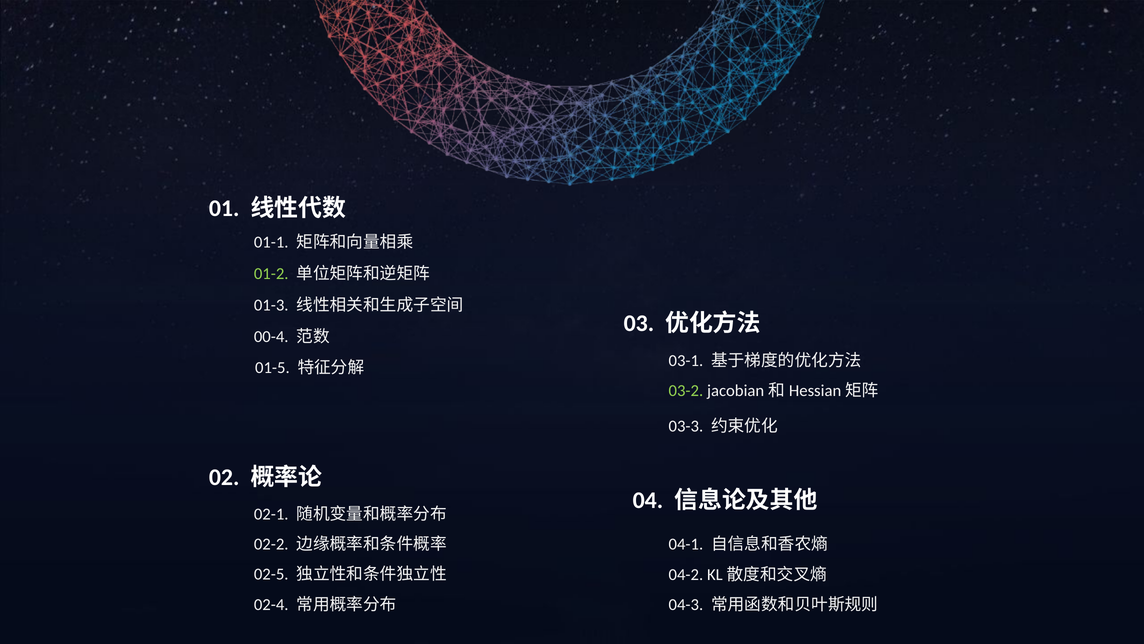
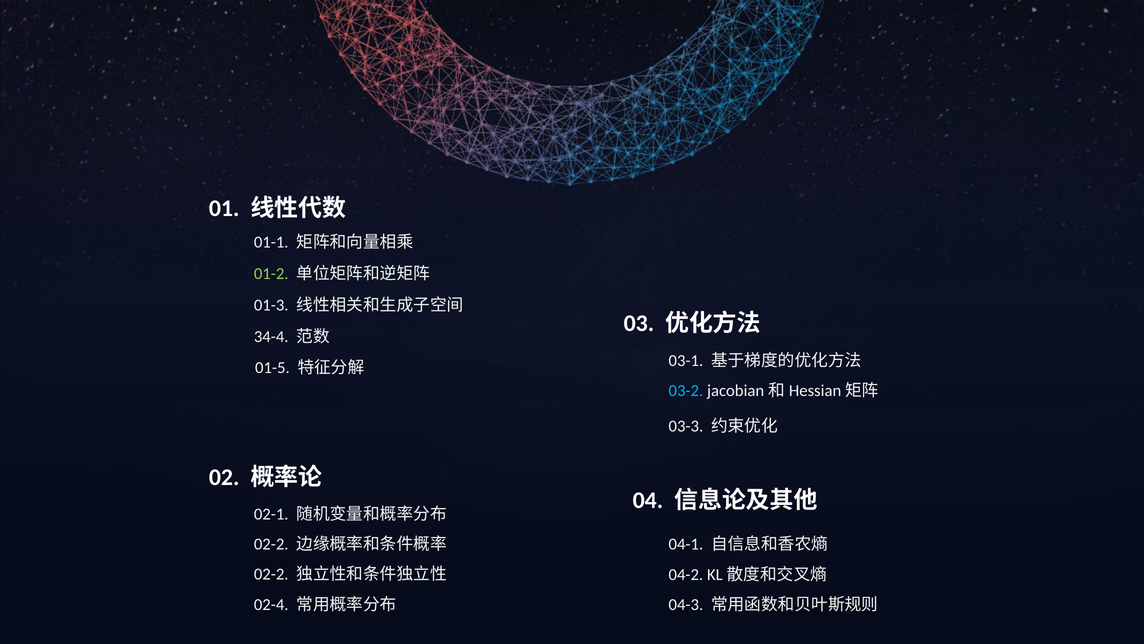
00-4: 00-4 -> 34-4
03-2 colour: light green -> light blue
02-5 at (271, 574): 02-5 -> 02-2
